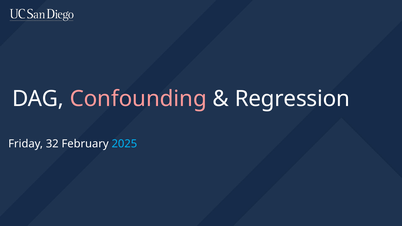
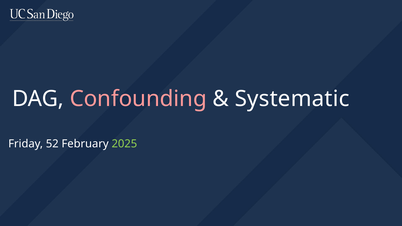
Regression: Regression -> Systematic
32: 32 -> 52
2025 colour: light blue -> light green
